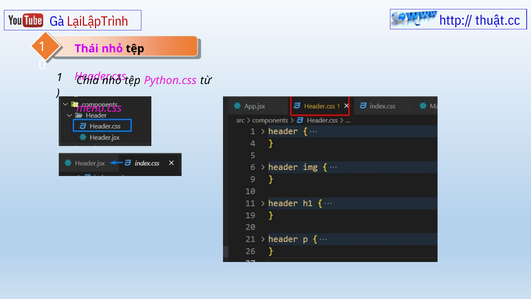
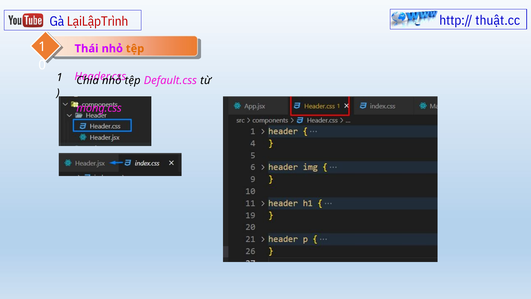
tệp at (135, 49) colour: black -> orange
Python.css: Python.css -> Default.css
menu.css: menu.css -> mong.css
